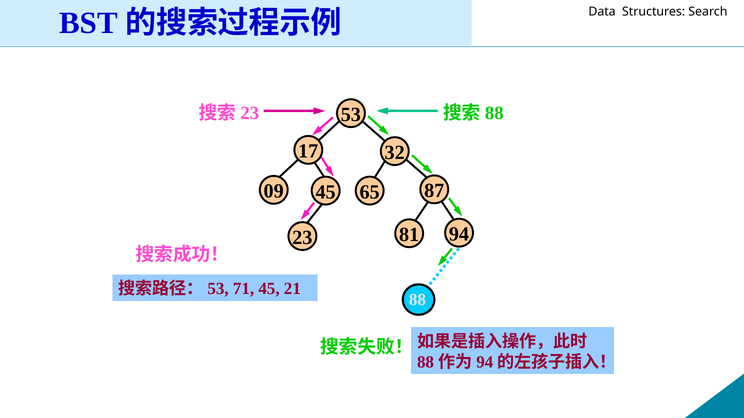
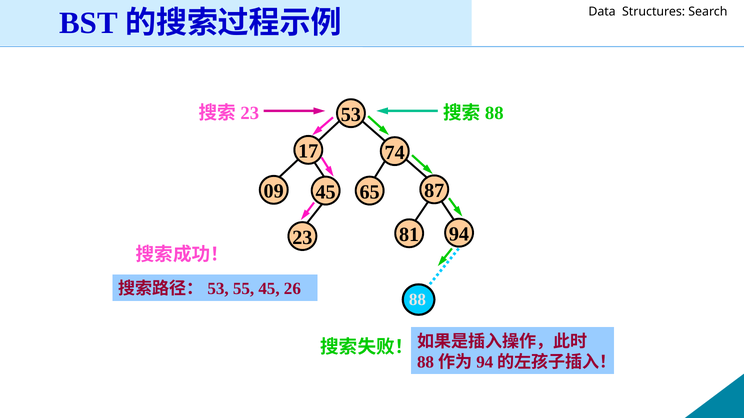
32: 32 -> 74
71: 71 -> 55
21: 21 -> 26
